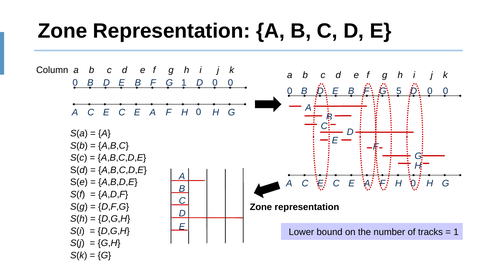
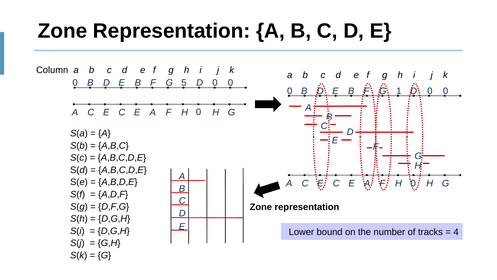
F 1: 1 -> 5
5: 5 -> 1
1 at (456, 232): 1 -> 4
